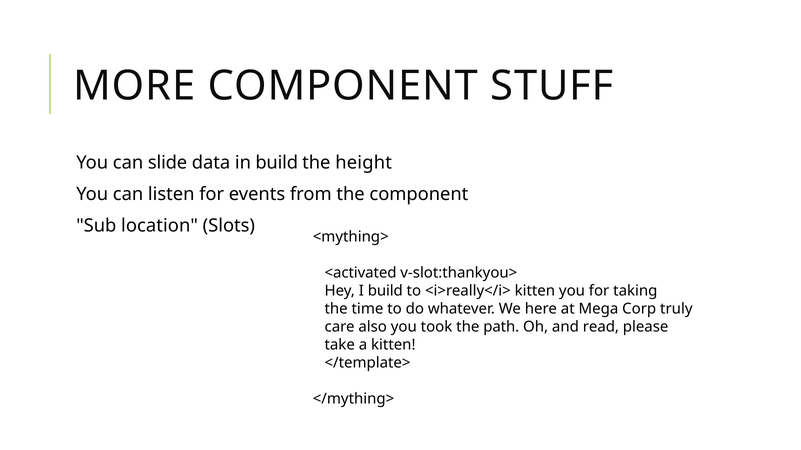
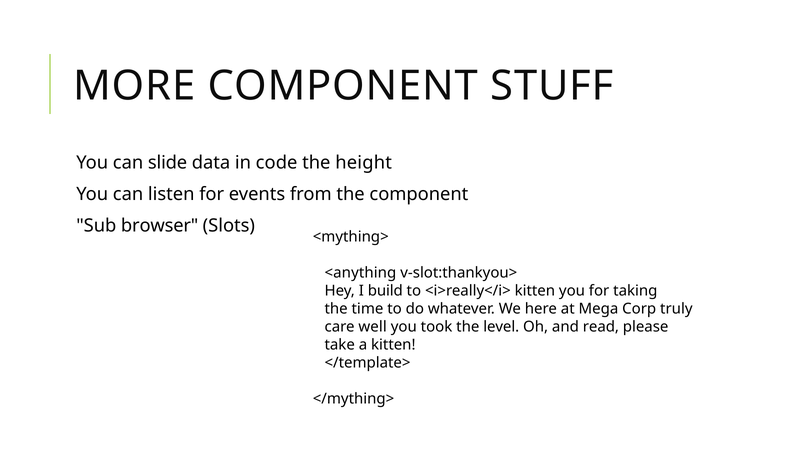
in build: build -> code
location: location -> browser
<activated: <activated -> <anything
also: also -> well
path: path -> level
